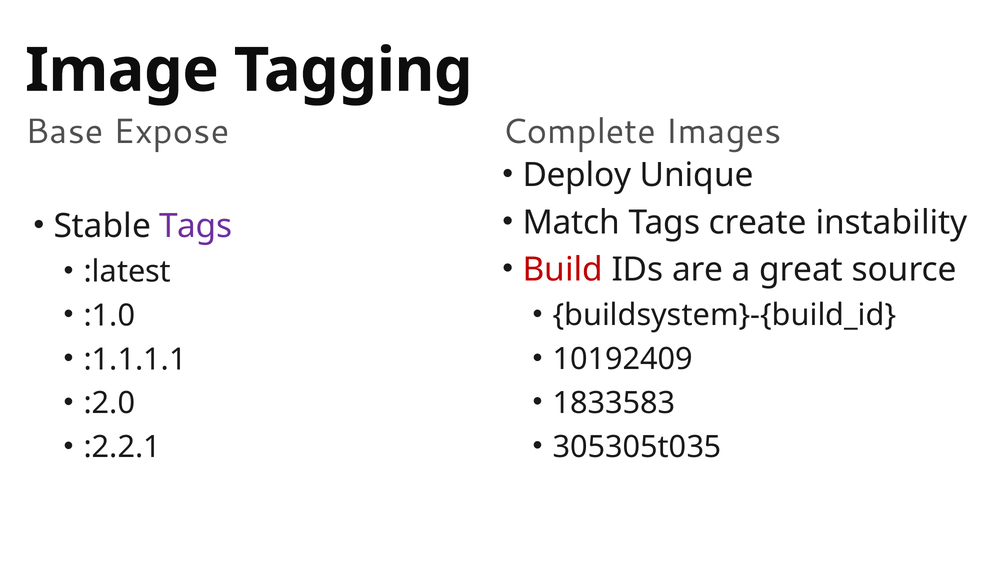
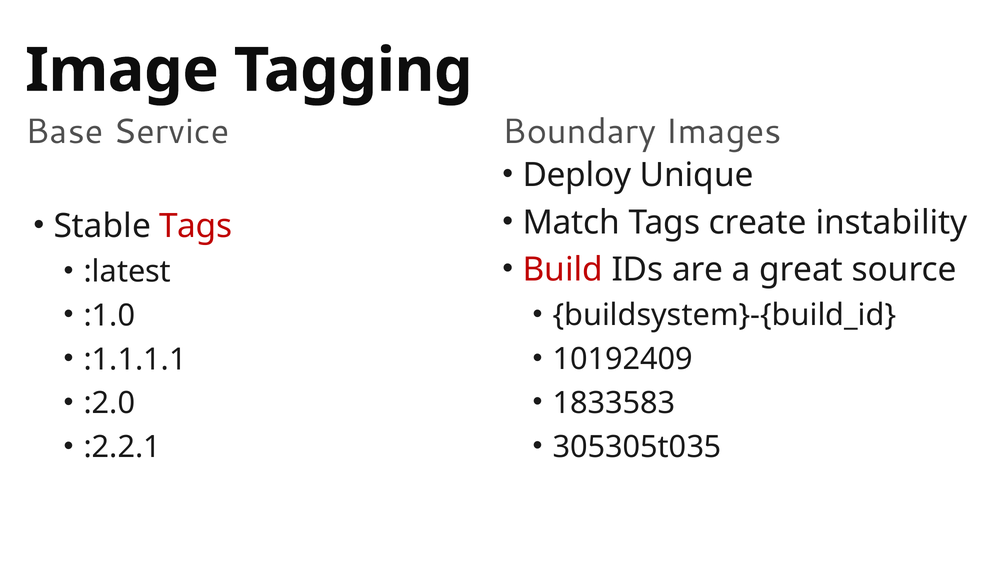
Expose: Expose -> Service
Complete: Complete -> Boundary
Tags at (196, 226) colour: purple -> red
